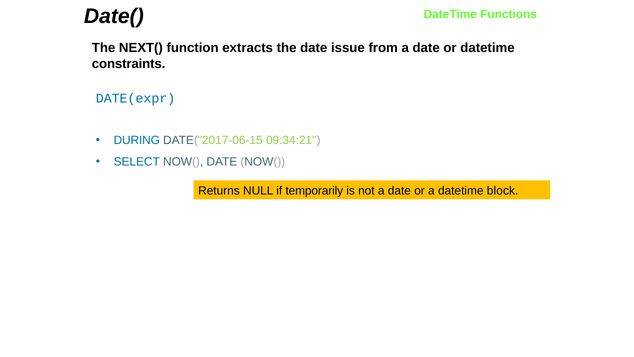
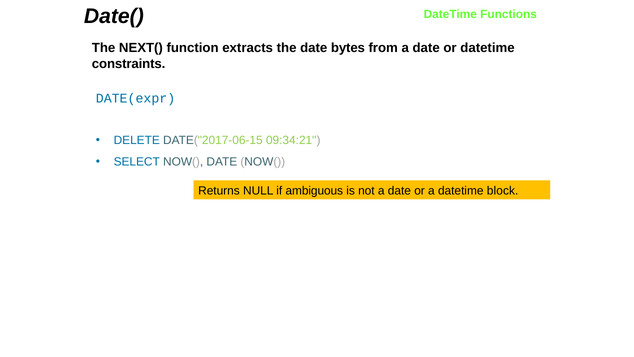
issue: issue -> bytes
DURING: DURING -> DELETE
temporarily: temporarily -> ambiguous
